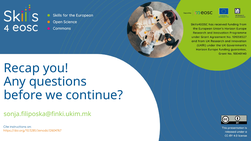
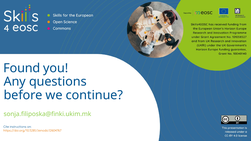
Recap: Recap -> Found
